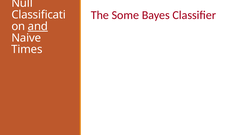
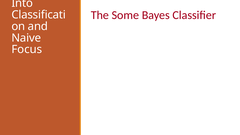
Null: Null -> Into
and underline: present -> none
Times: Times -> Focus
